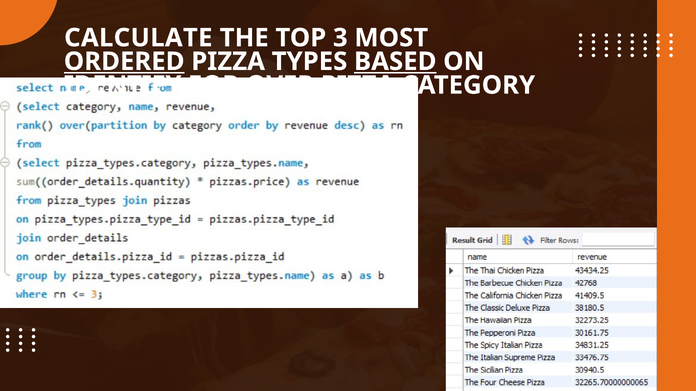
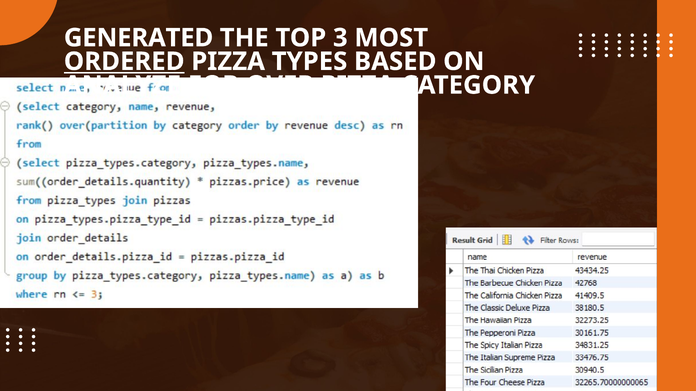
CALCULATE: CALCULATE -> GENERATED
BASED underline: present -> none
IDENTIFY: IDENTIFY -> ANALYZE
